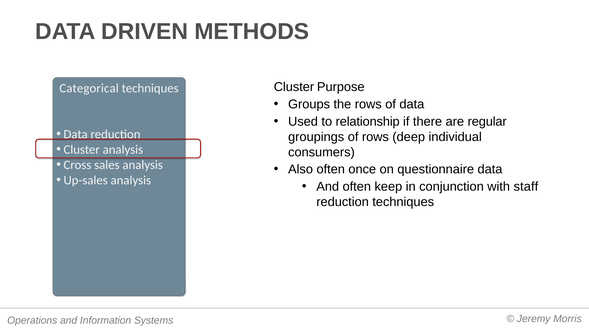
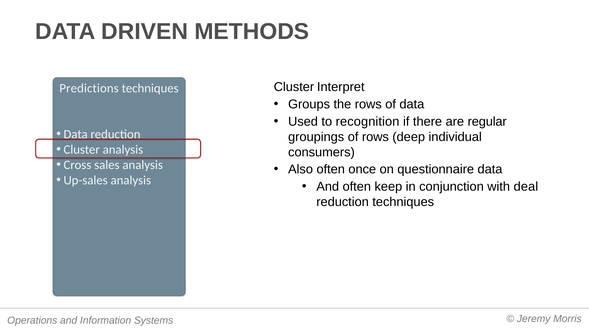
Purpose: Purpose -> Interpret
Categorical: Categorical -> Predictions
relationship: relationship -> recognition
staff: staff -> deal
